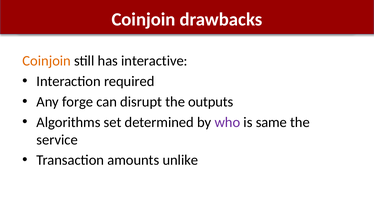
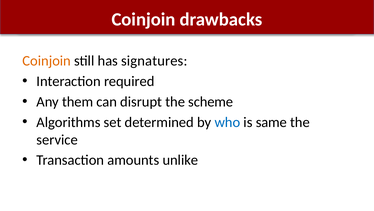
interactive: interactive -> signatures
forge: forge -> them
outputs: outputs -> scheme
who colour: purple -> blue
